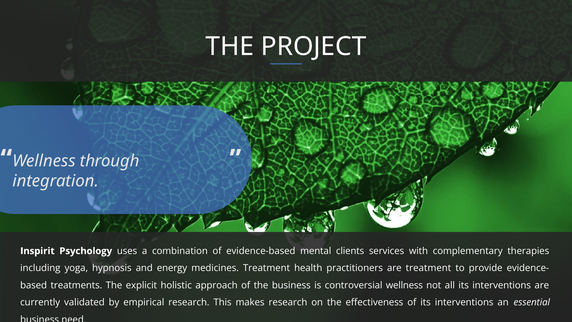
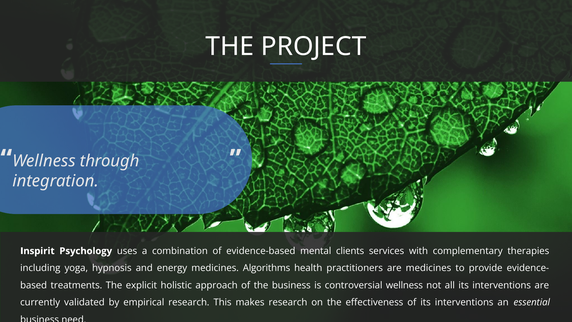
medicines Treatment: Treatment -> Algorithms
are treatment: treatment -> medicines
